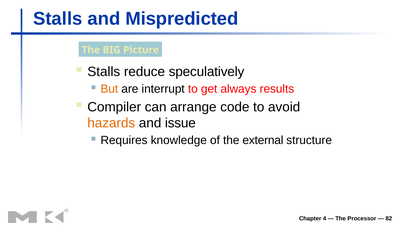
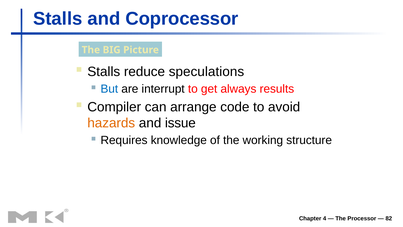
Mispredicted: Mispredicted -> Coprocessor
speculatively: speculatively -> speculations
But colour: orange -> blue
external: external -> working
